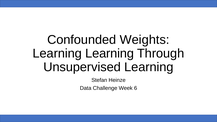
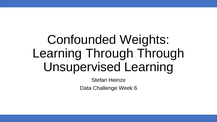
Learning Learning: Learning -> Through
